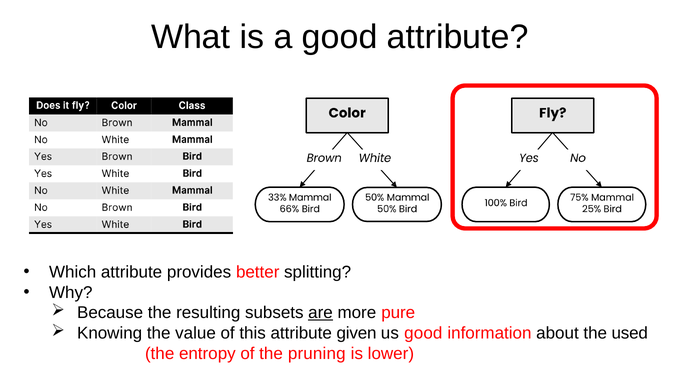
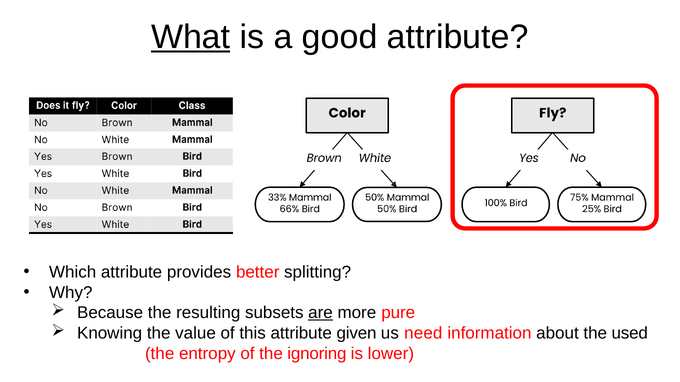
What underline: none -> present
us good: good -> need
pruning: pruning -> ignoring
